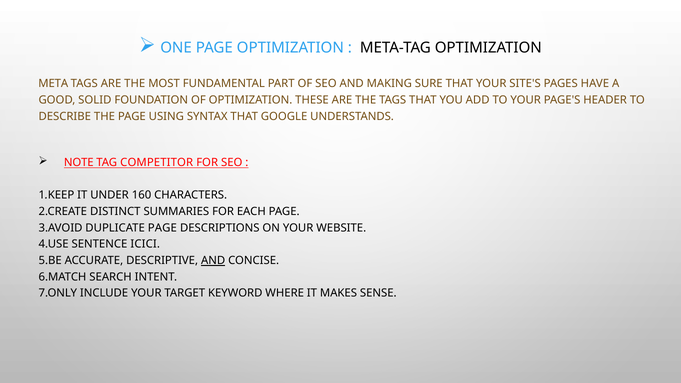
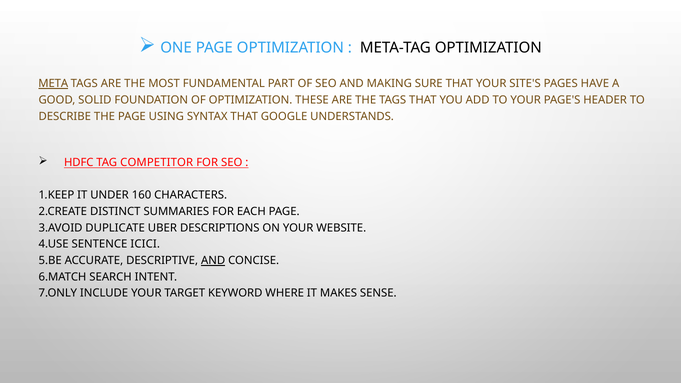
META underline: none -> present
NOTE: NOTE -> HDFC
DUPLICATE PAGE: PAGE -> UBER
